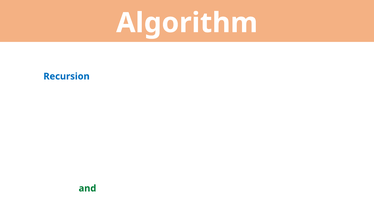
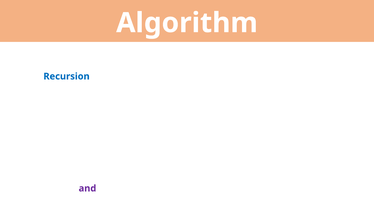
and at (87, 189) colour: green -> purple
